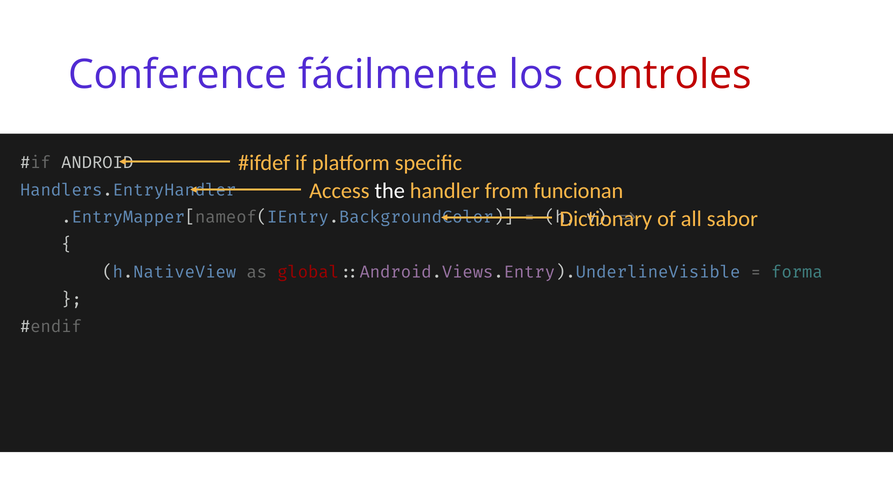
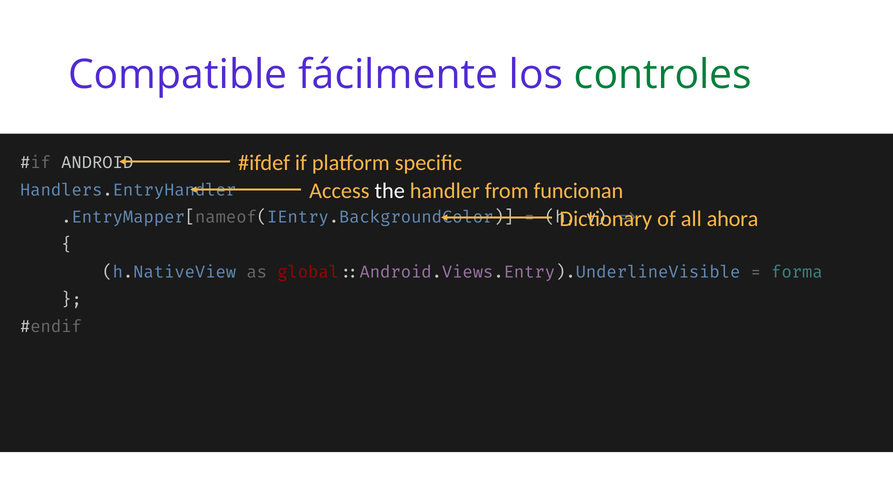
Conference: Conference -> Compatible
controles colour: red -> green
sabor: sabor -> ahora
